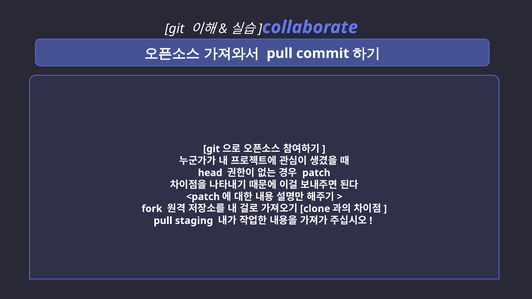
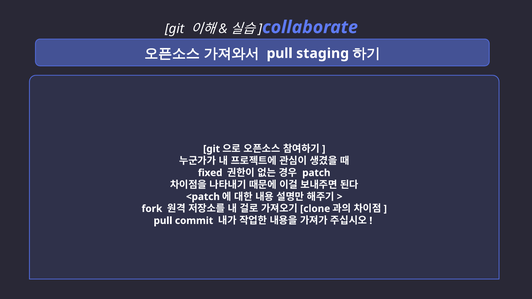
commit: commit -> staging
head: head -> fixed
staging: staging -> commit
